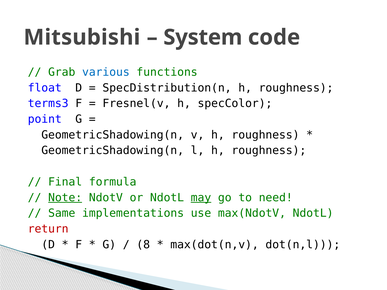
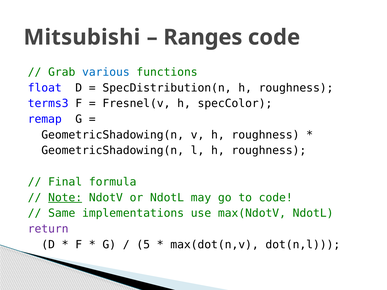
System: System -> Ranges
point: point -> remap
may underline: present -> none
to need: need -> code
return colour: red -> purple
8: 8 -> 5
